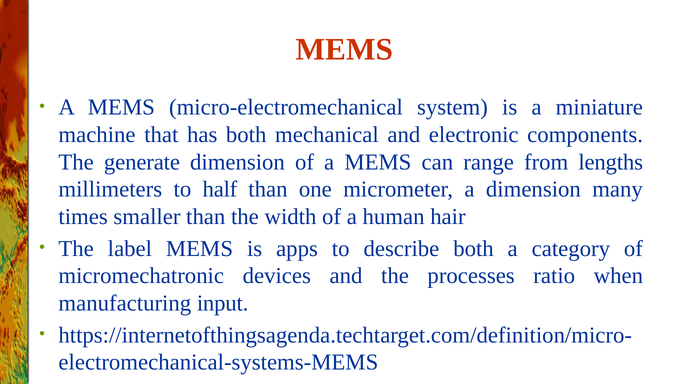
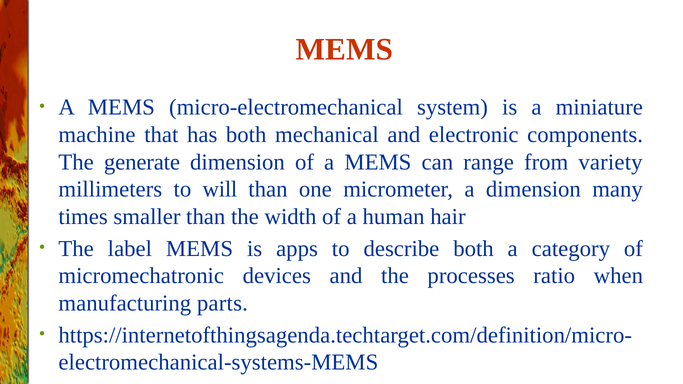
lengths: lengths -> variety
half: half -> will
input: input -> parts
